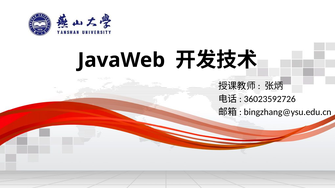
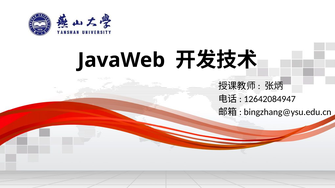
36023592726: 36023592726 -> 12642084947
